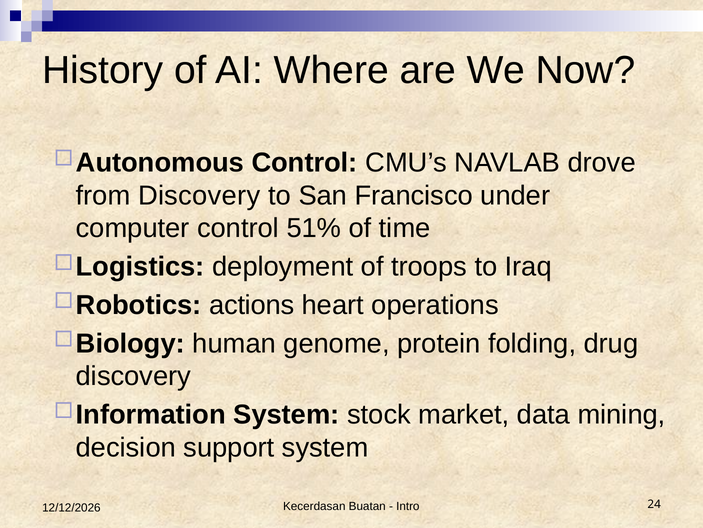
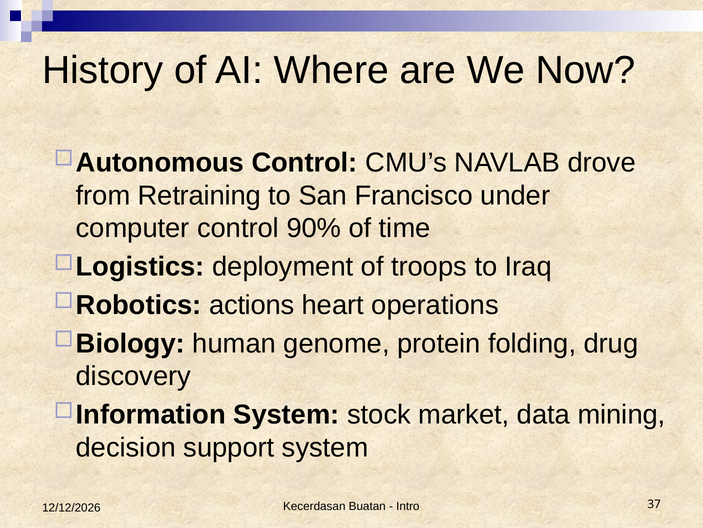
from Discovery: Discovery -> Retraining
51%: 51% -> 90%
24: 24 -> 37
